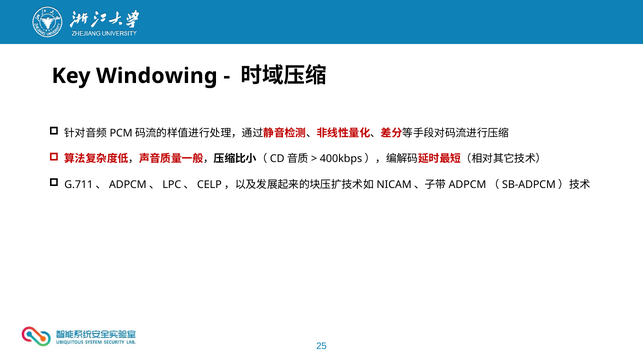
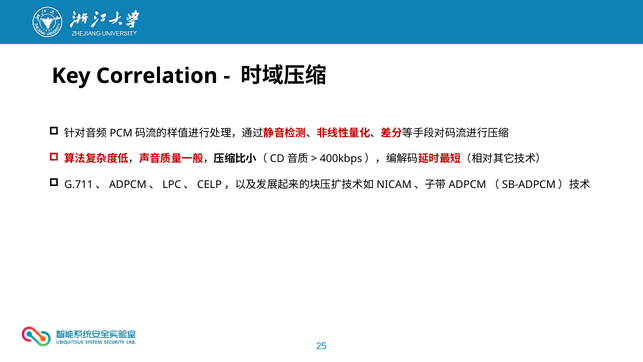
Windowing: Windowing -> Correlation
